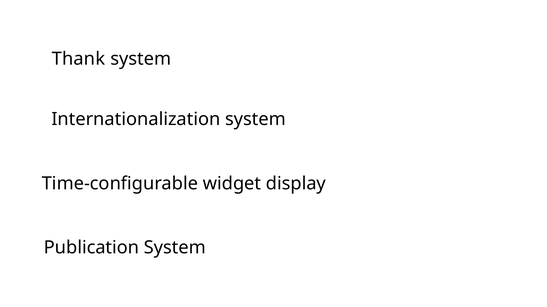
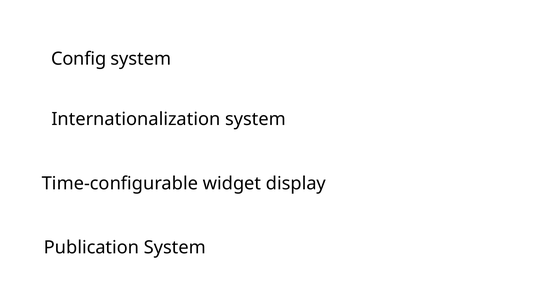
Thank: Thank -> Config
